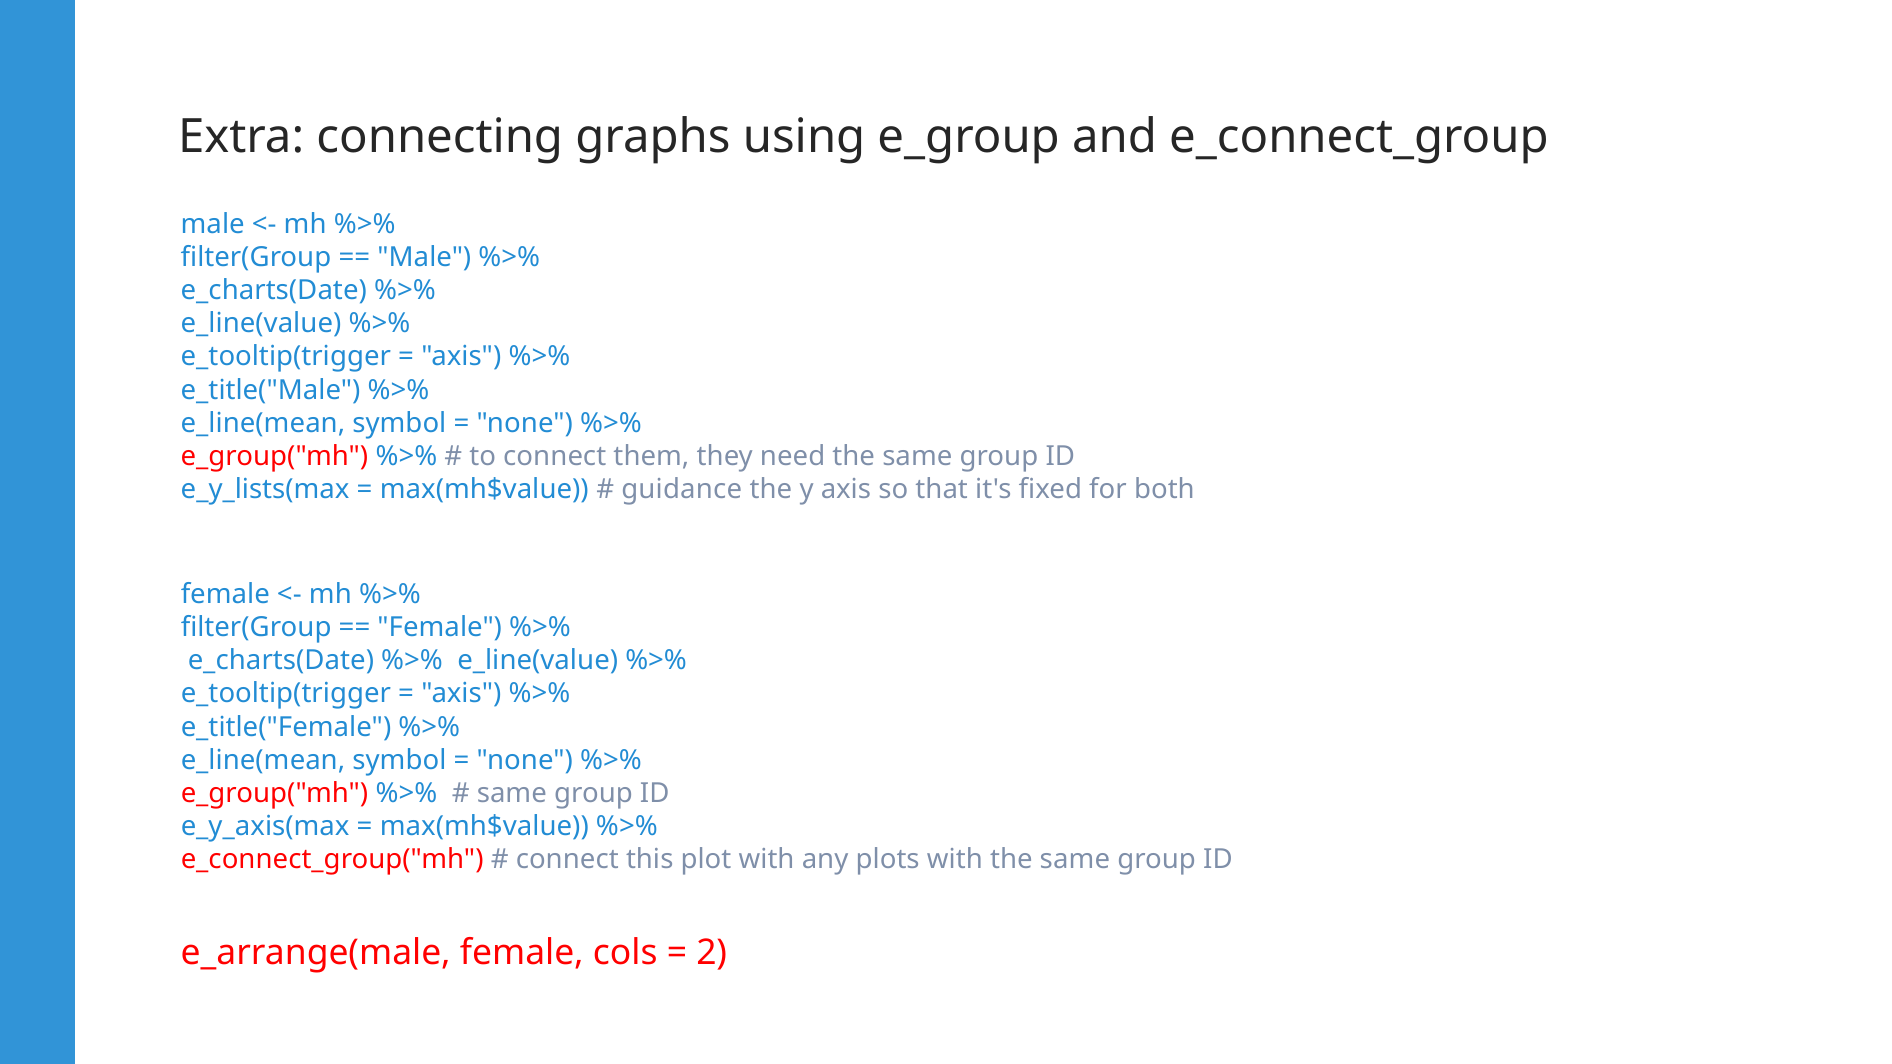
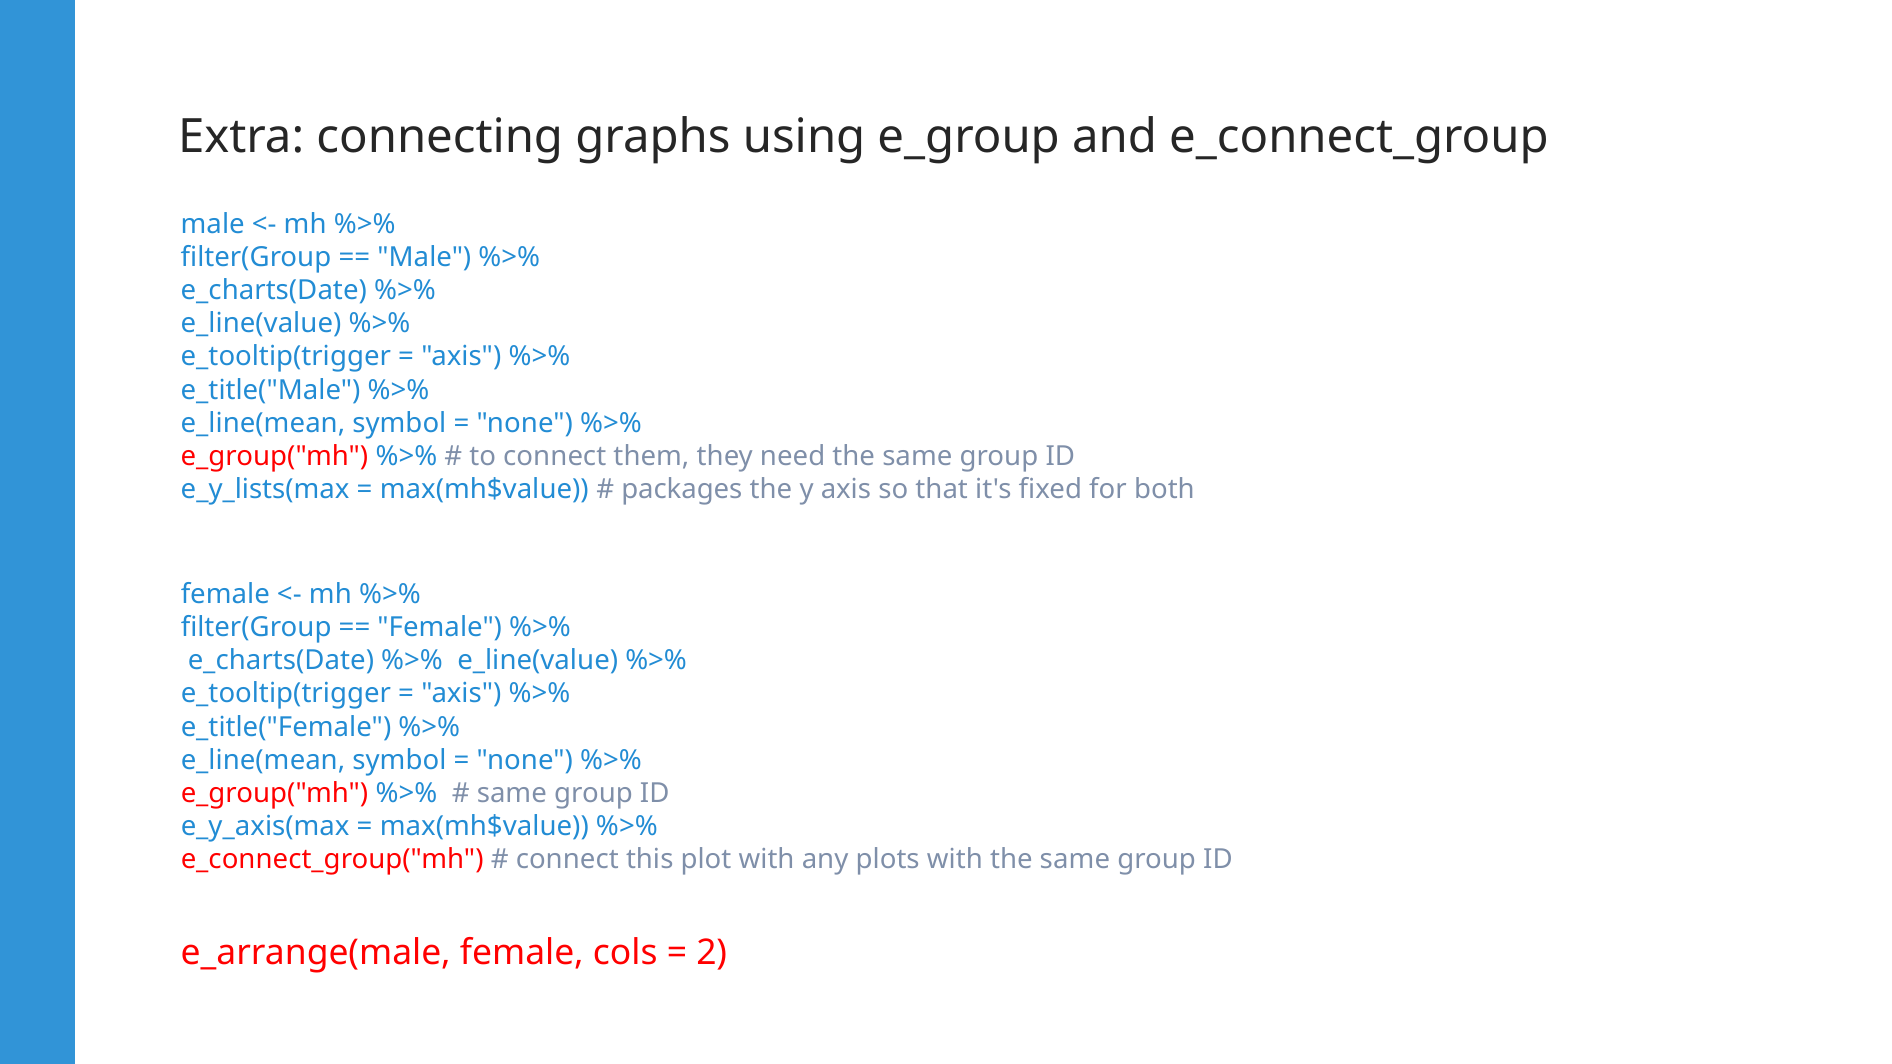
guidance: guidance -> packages
